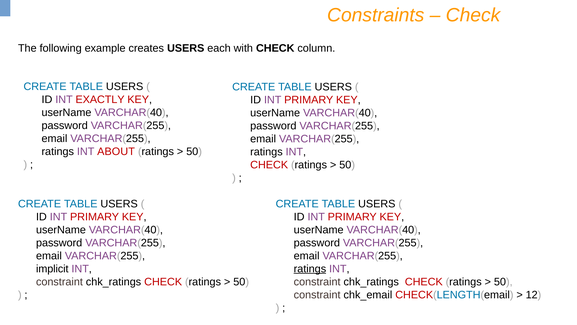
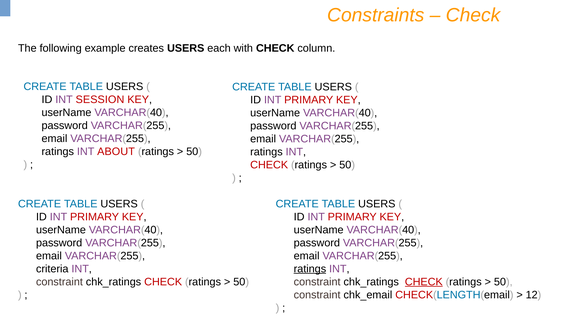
EXACTLY: EXACTLY -> SESSION
implicit: implicit -> criteria
CHECK at (424, 281) underline: none -> present
